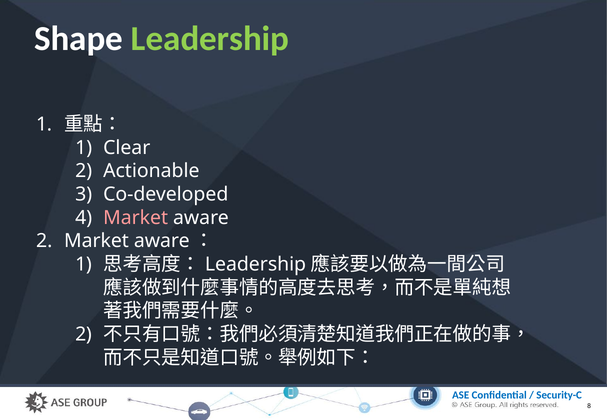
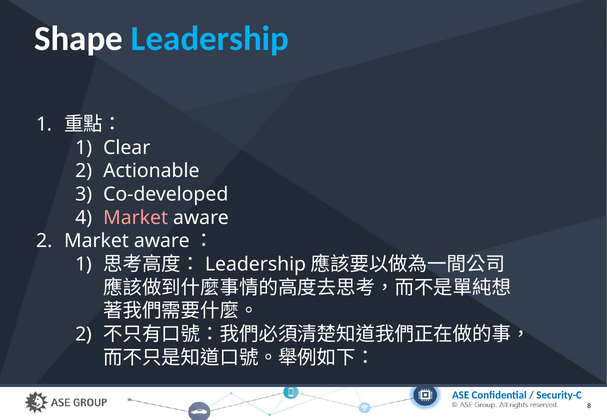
Leadership at (210, 39) colour: light green -> light blue
